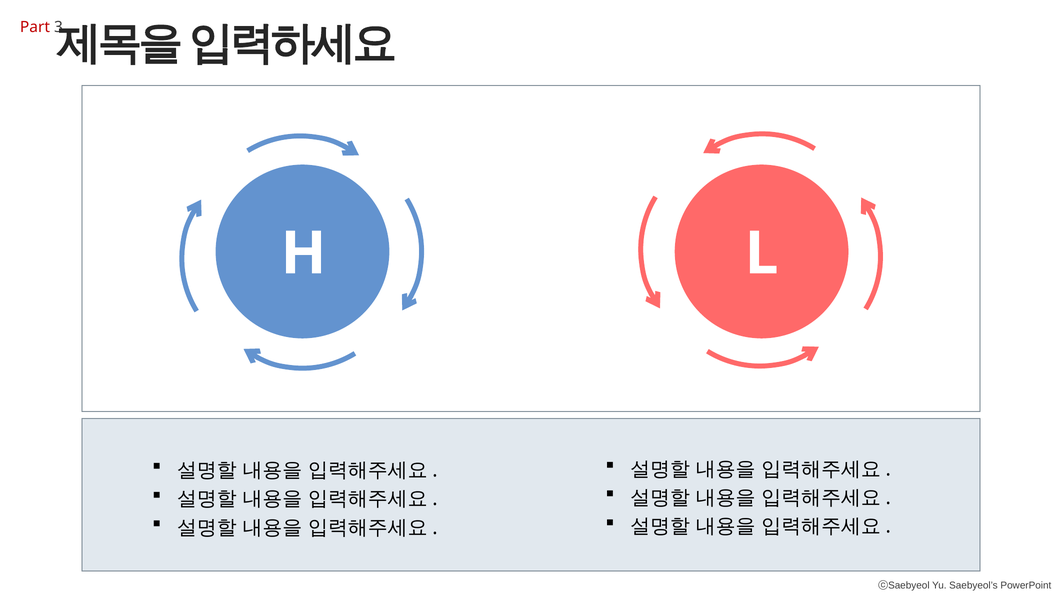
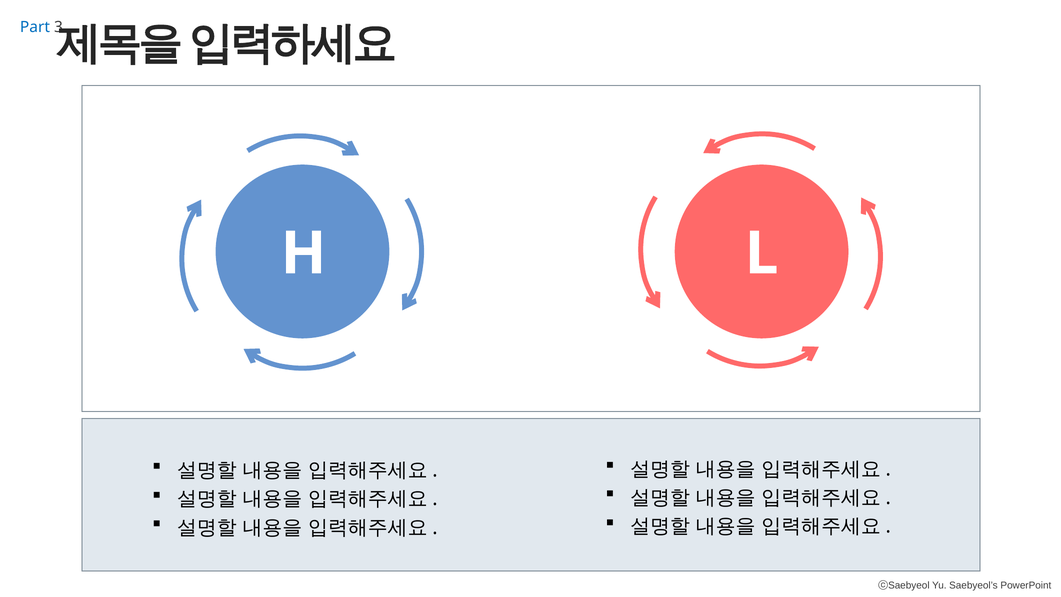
Part colour: red -> blue
